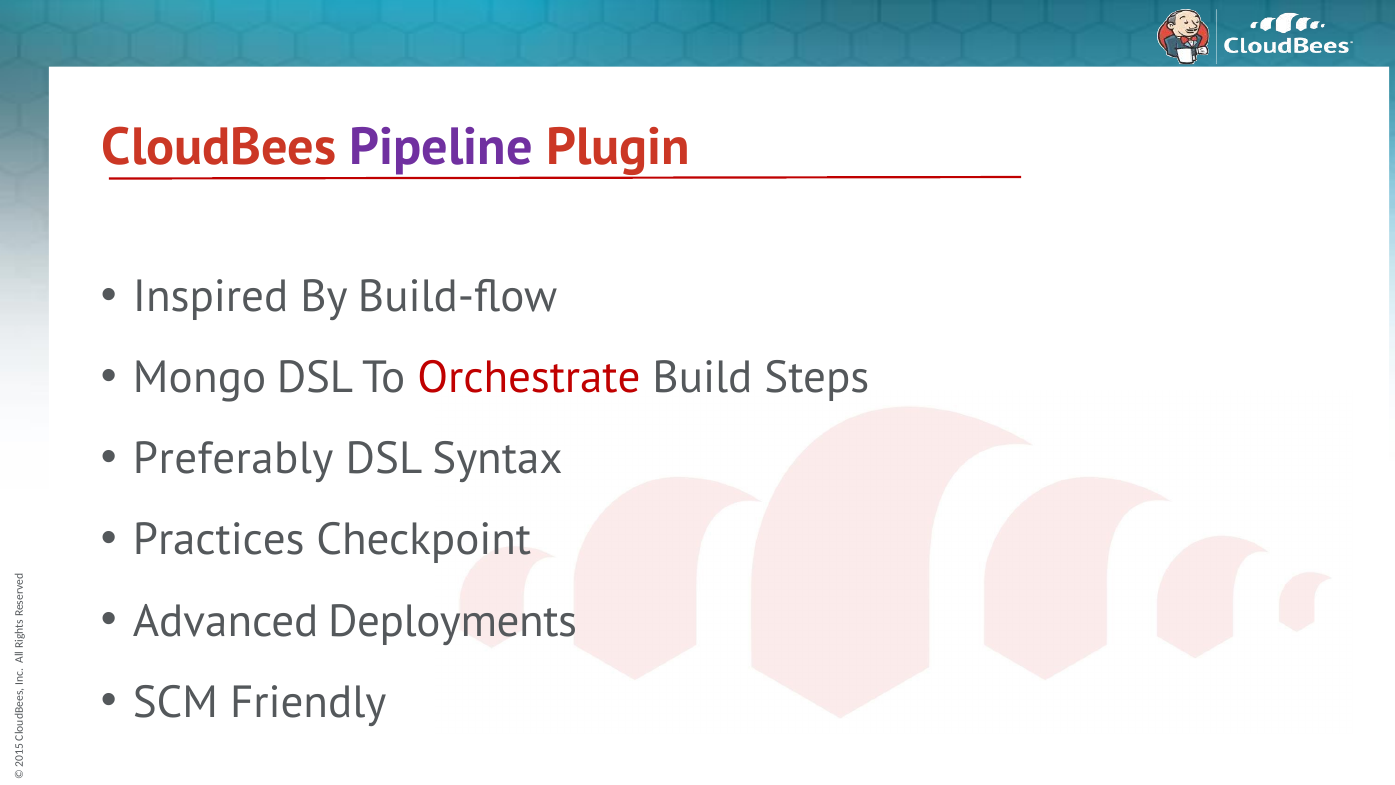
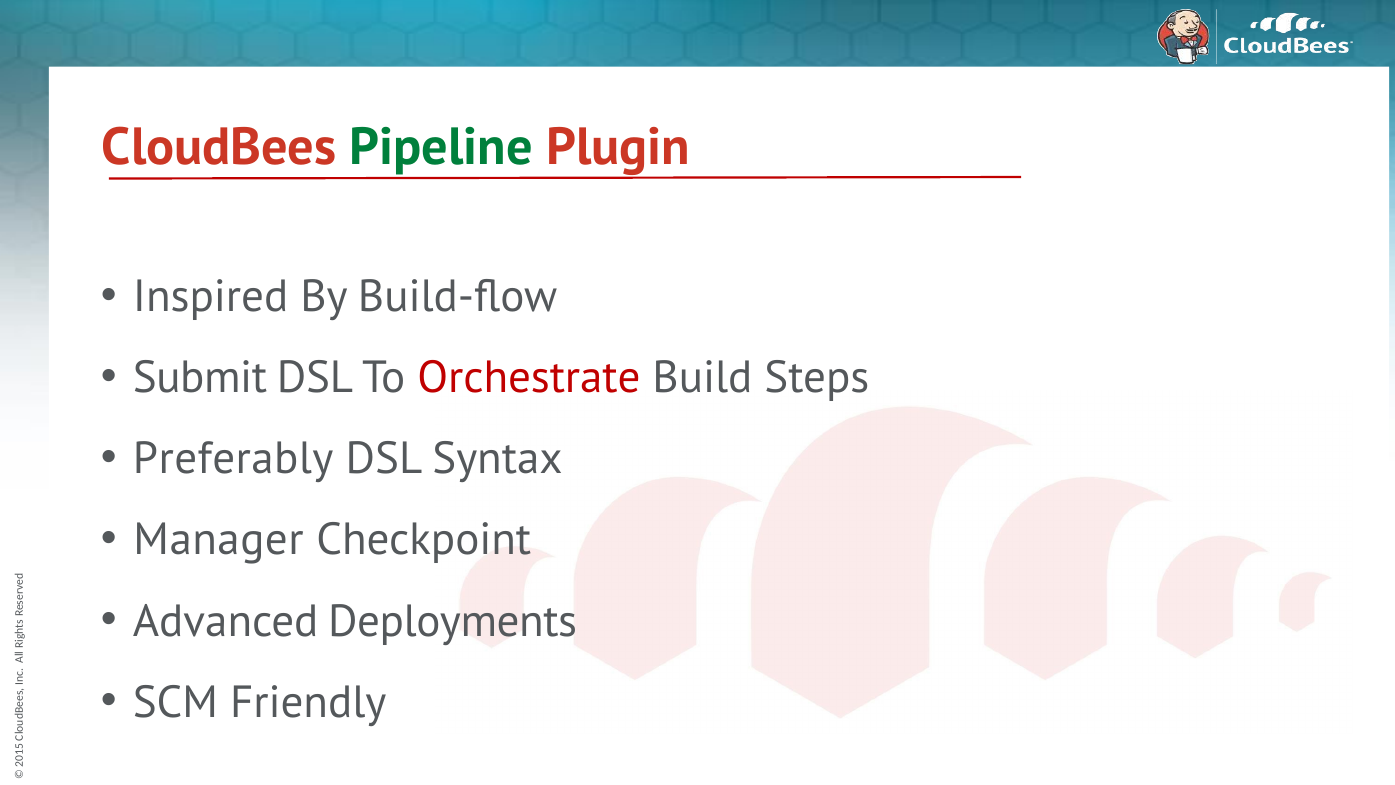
Pipeline colour: purple -> green
Mongo: Mongo -> Submit
Practices: Practices -> Manager
